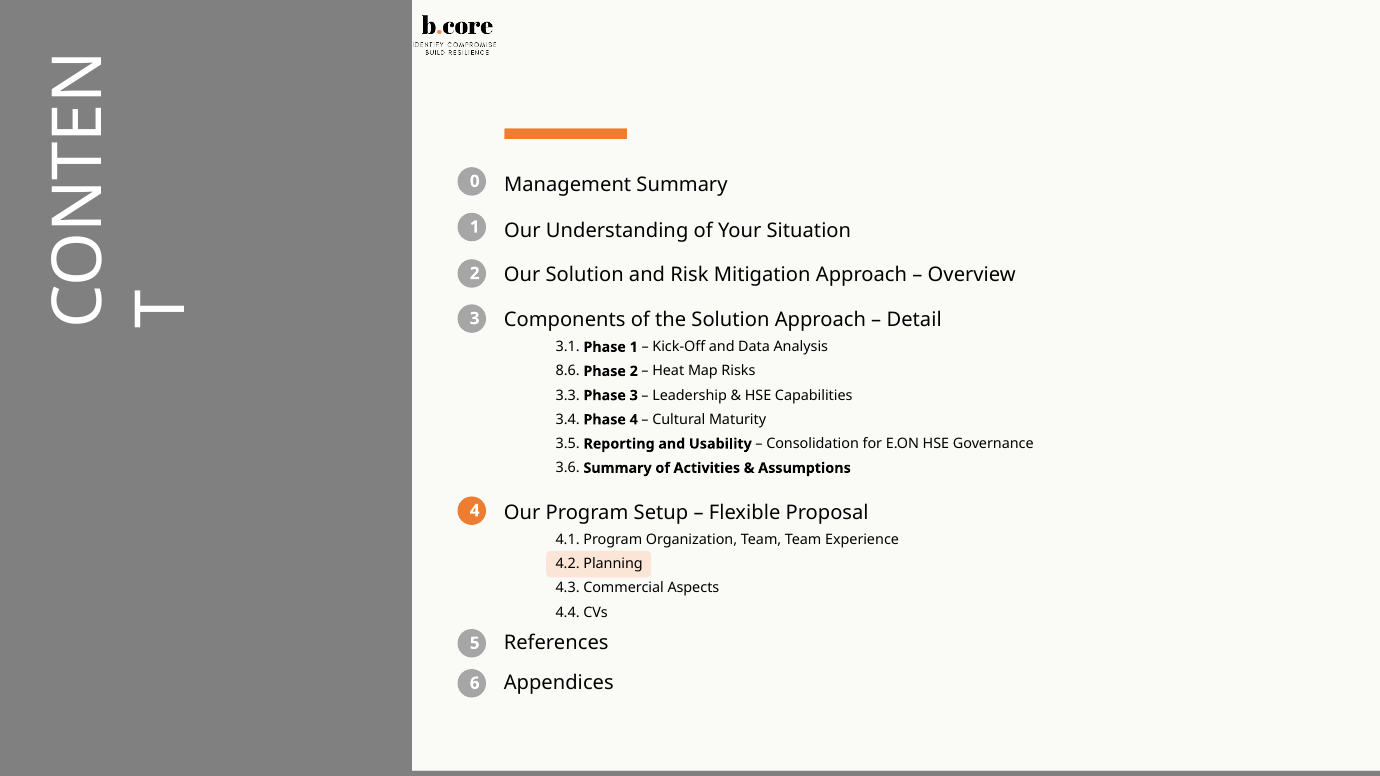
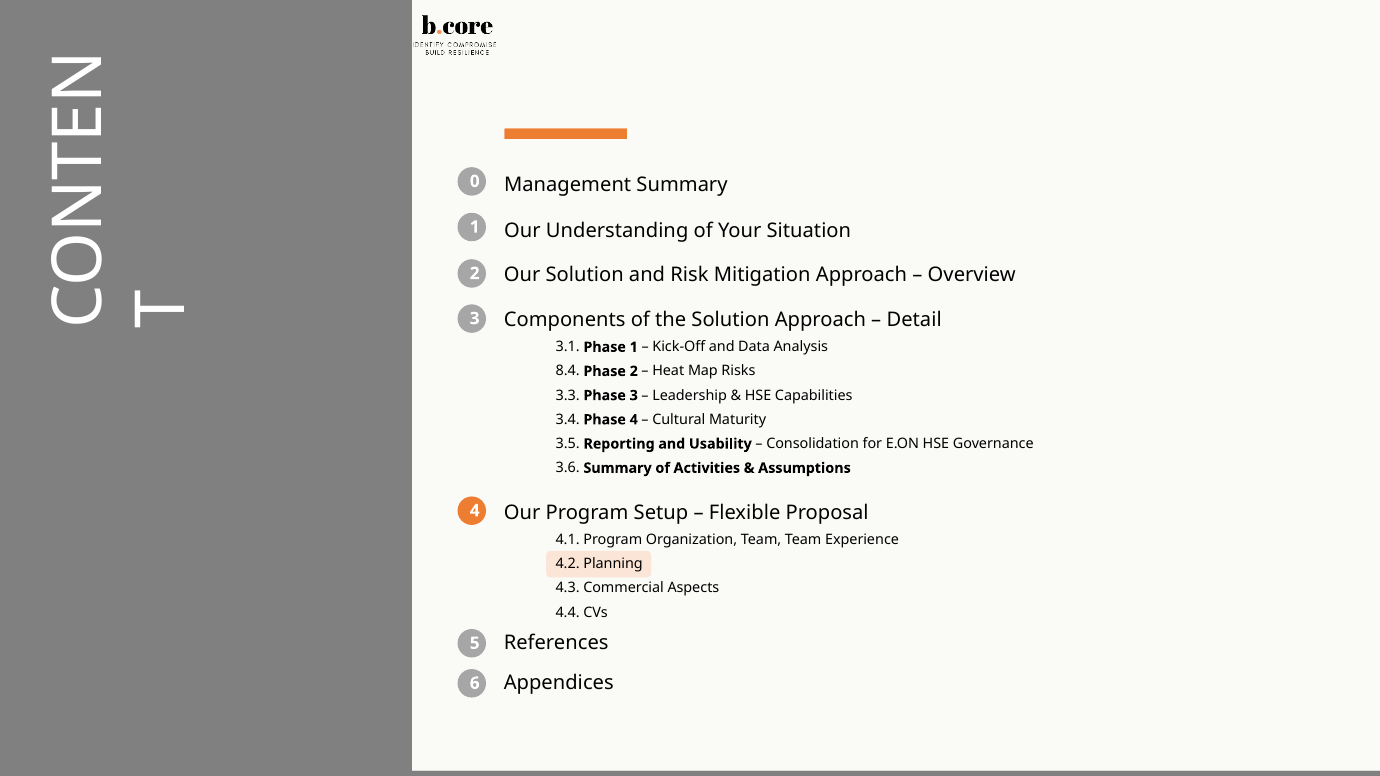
8.6: 8.6 -> 8.4
